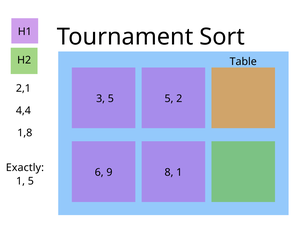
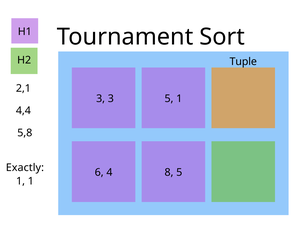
Table: Table -> Tuple
3 5: 5 -> 3
5 2: 2 -> 1
1,8: 1,8 -> 5,8
9: 9 -> 4
8 1: 1 -> 5
1 5: 5 -> 1
